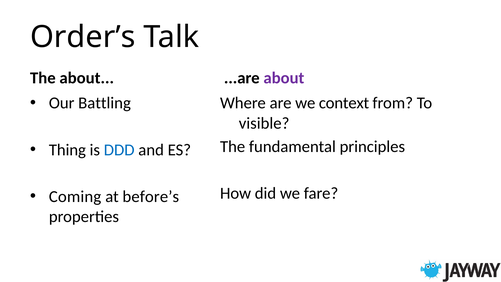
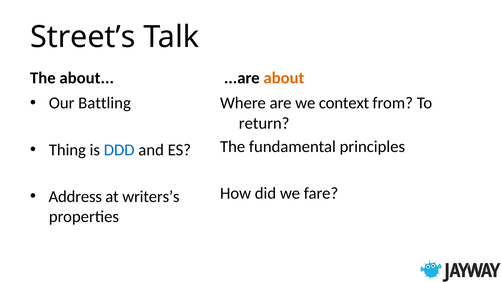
Order’s: Order’s -> Street’s
about at (284, 78) colour: purple -> orange
visible: visible -> return
Coming: Coming -> Address
before’s: before’s -> writers’s
